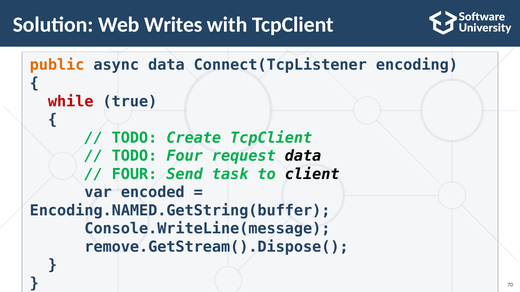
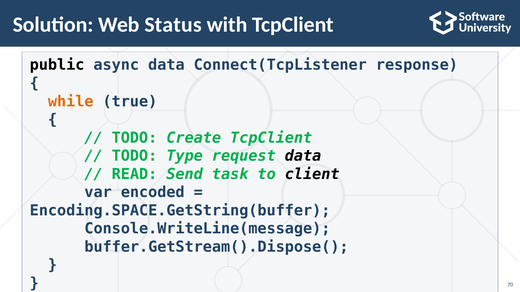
Writes: Writes -> Status
public colour: orange -> black
encoding: encoding -> response
while colour: red -> orange
TODO Four: Four -> Type
FOUR at (134, 174): FOUR -> READ
Encoding.NAMED.GetString(buffer: Encoding.NAMED.GetString(buffer -> Encoding.SPACE.GetString(buffer
remove.GetStream().Dispose(: remove.GetStream().Dispose( -> buffer.GetStream().Dispose(
